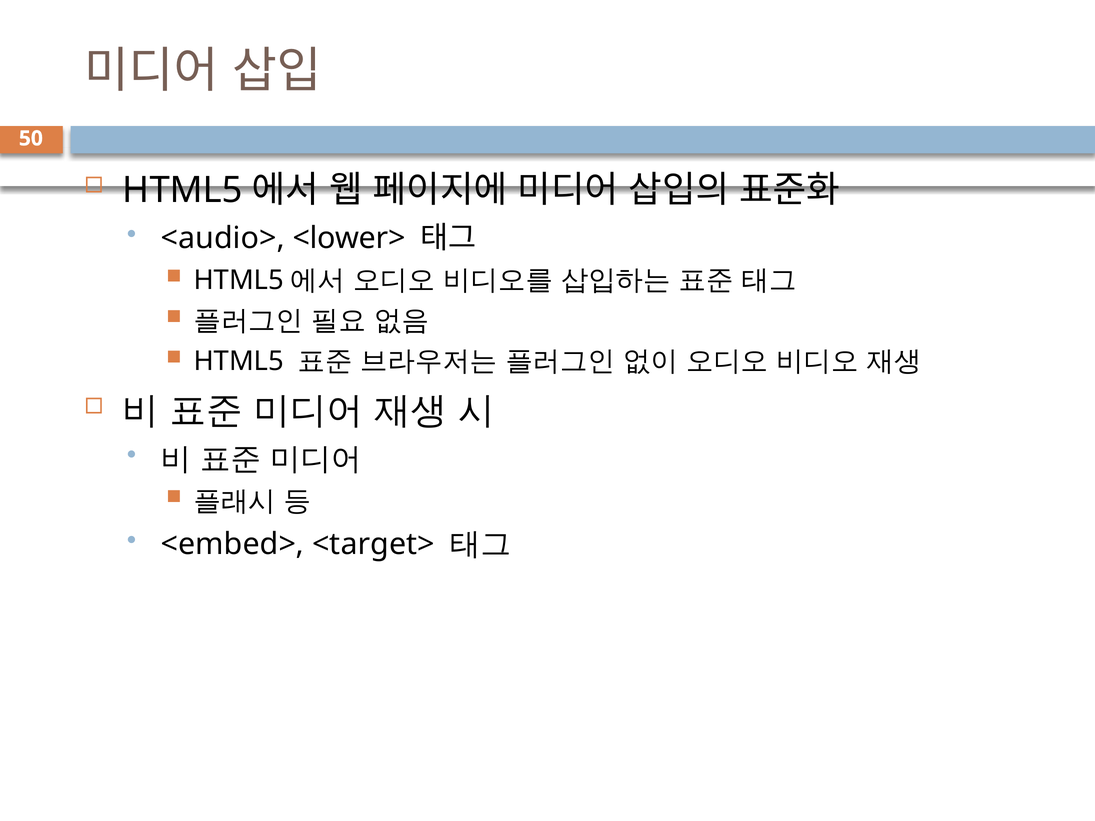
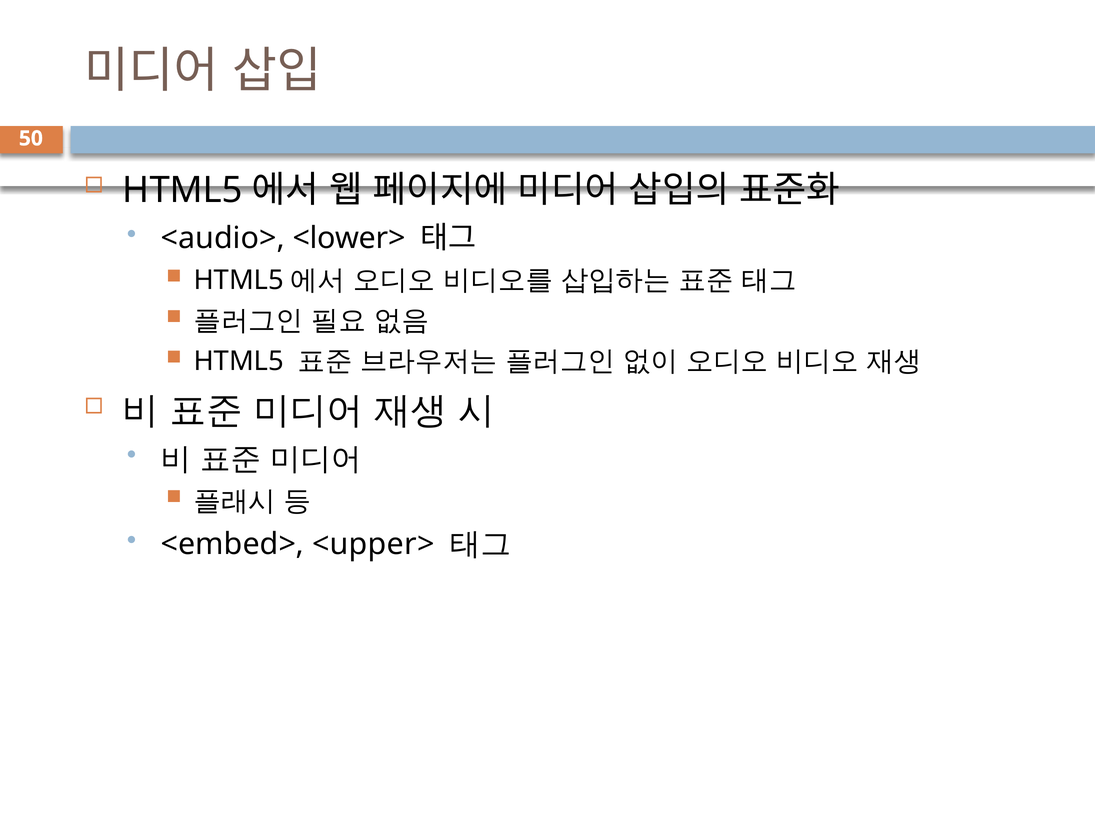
<target>: <target> -> <upper>
